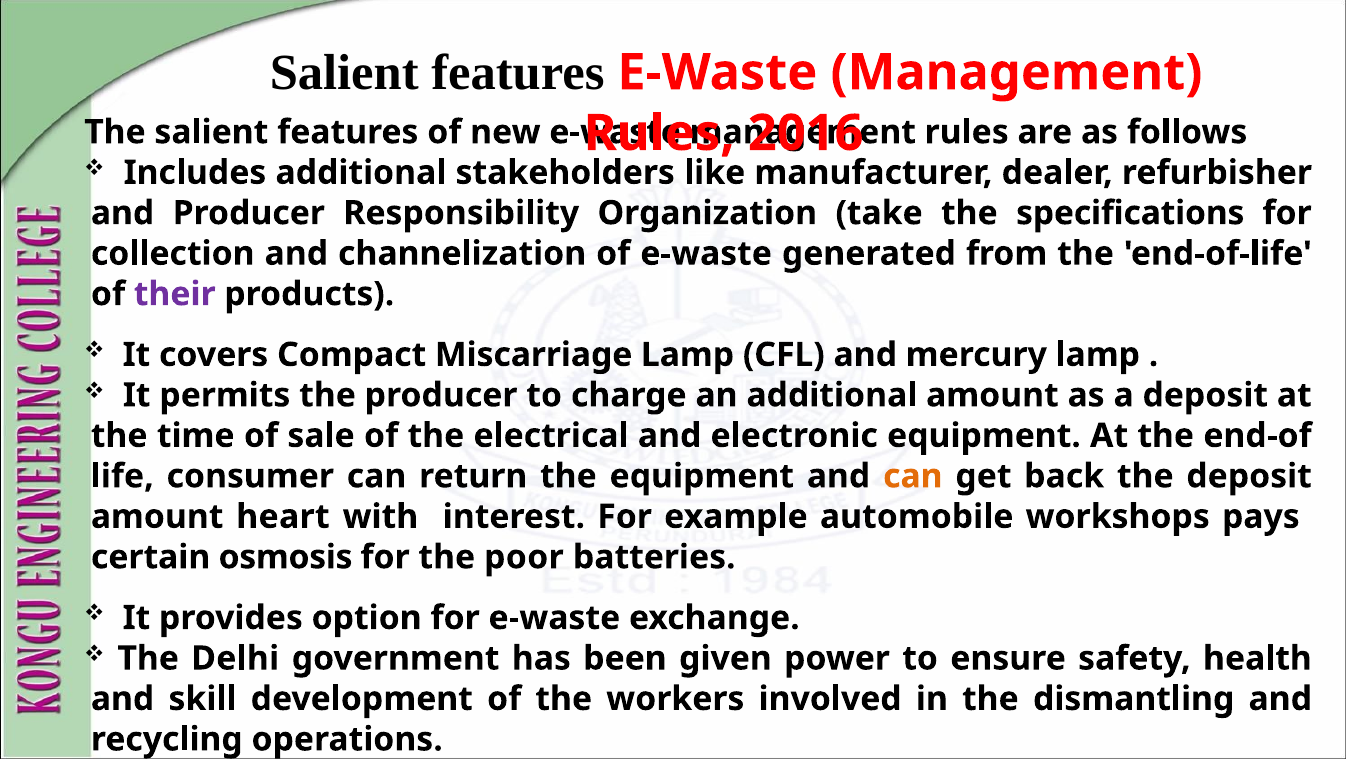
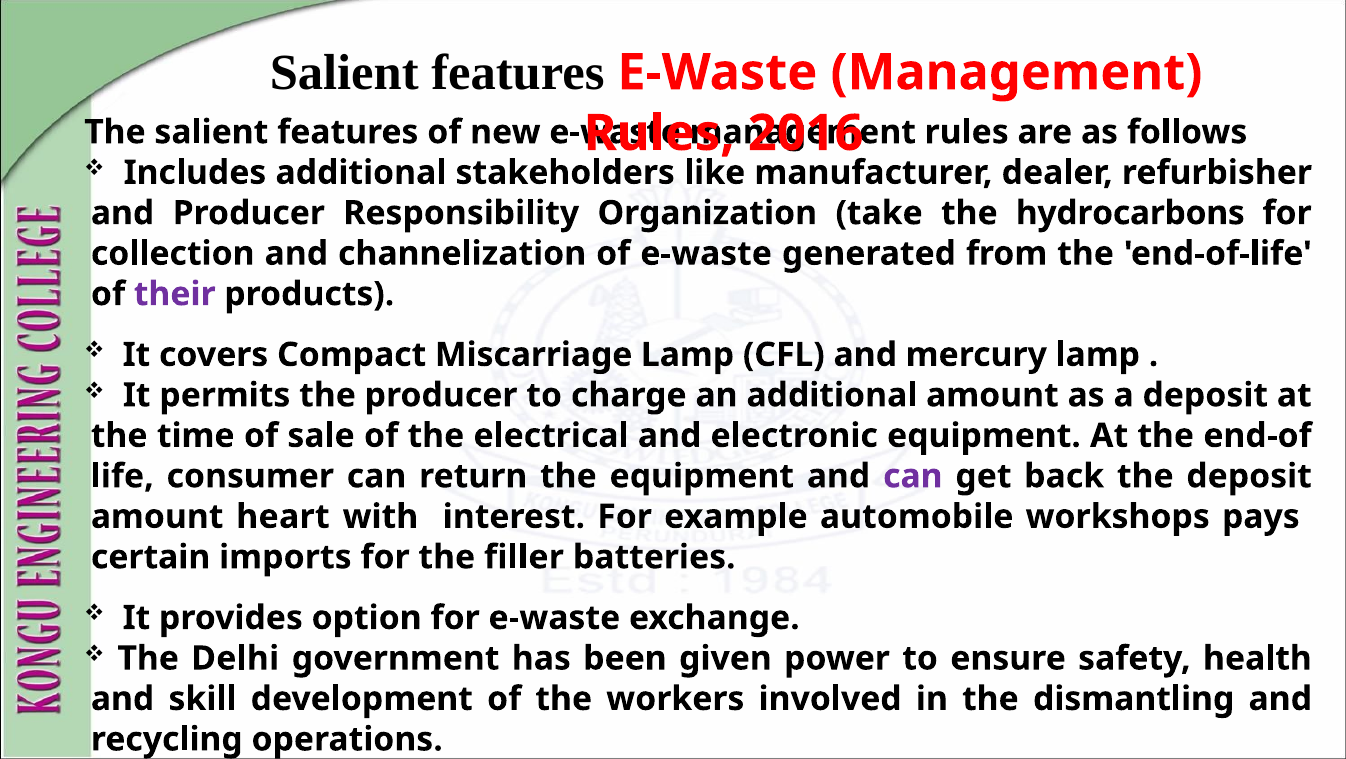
specifications: specifications -> hydrocarbons
can at (913, 476) colour: orange -> purple
osmosis: osmosis -> imports
poor: poor -> filler
